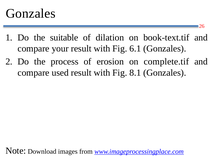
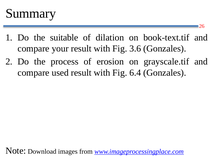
Gonzales at (31, 14): Gonzales -> Summary
6.1: 6.1 -> 3.6
complete.tif: complete.tif -> grayscale.tif
8.1: 8.1 -> 6.4
